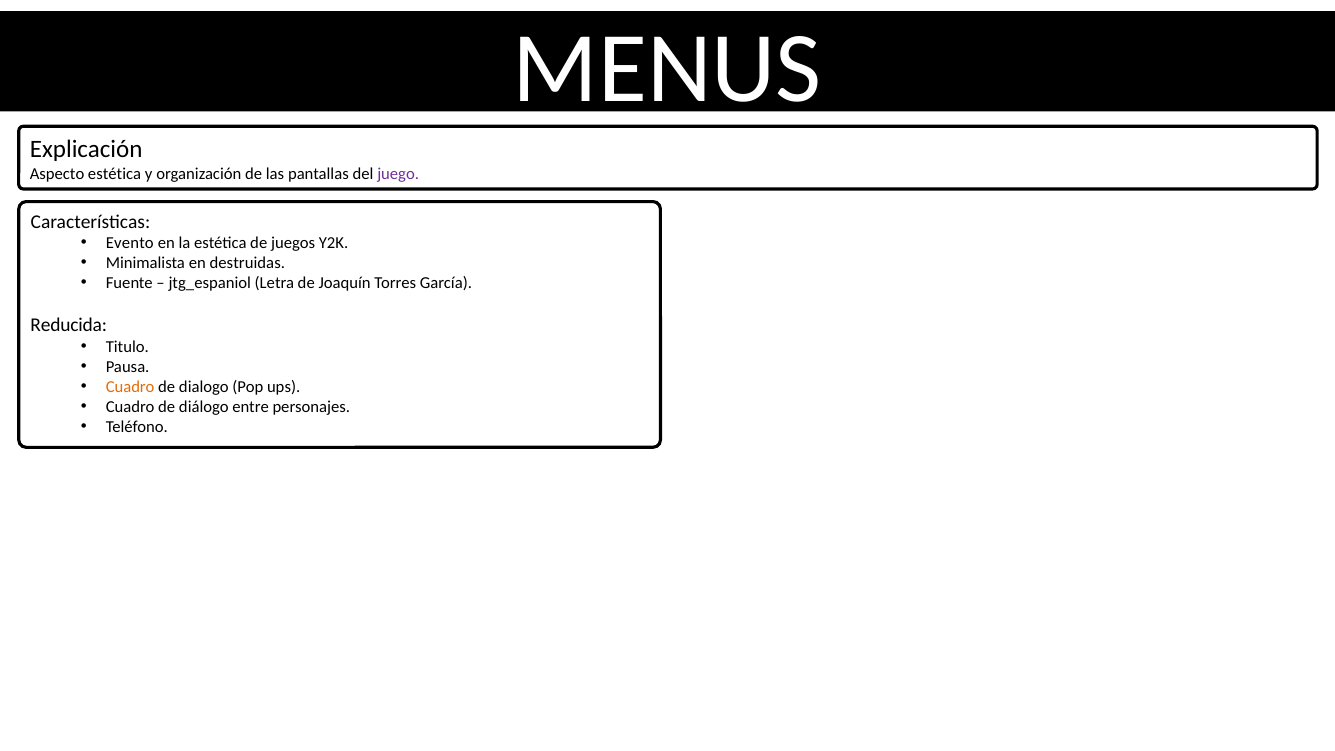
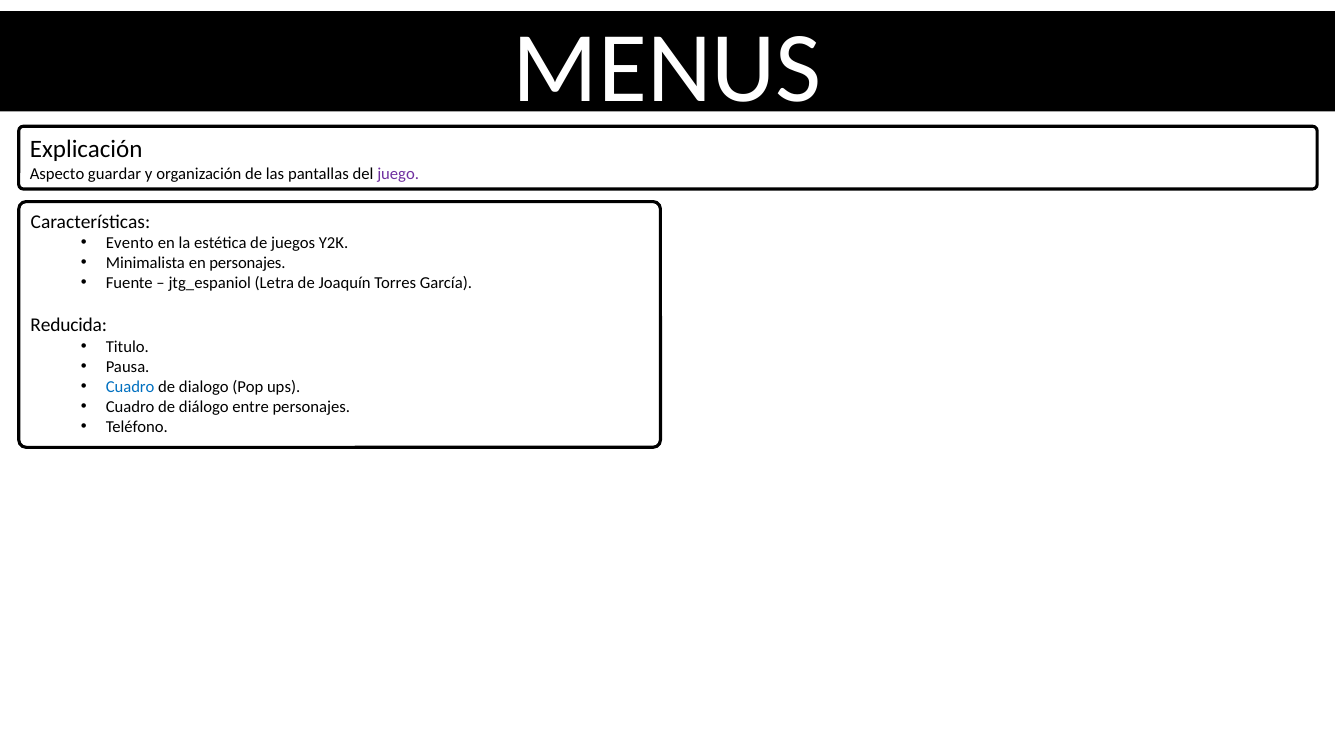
Aspecto estética: estética -> guardar
en destruidas: destruidas -> personajes
Cuadro at (130, 387) colour: orange -> blue
